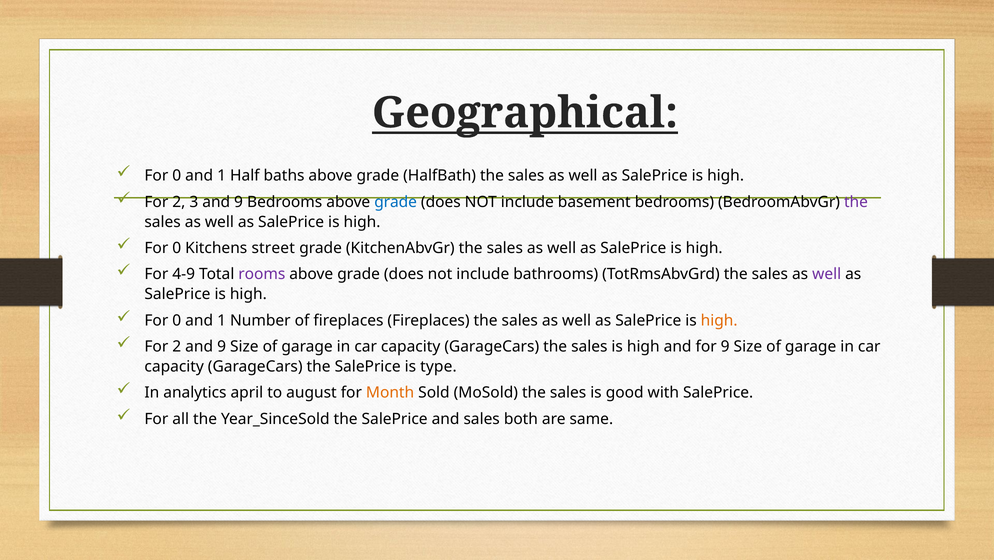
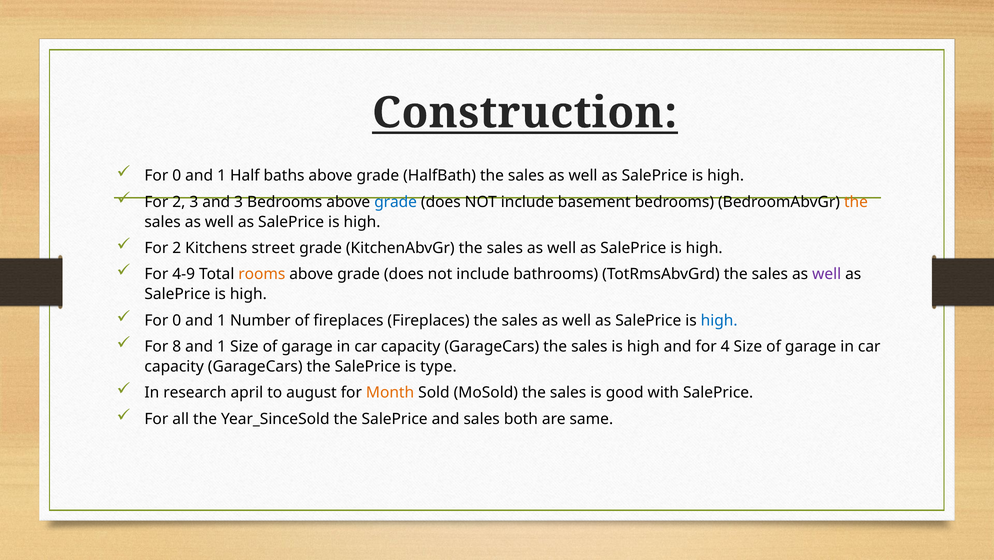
Geographical: Geographical -> Construction
3 and 9: 9 -> 3
the at (856, 202) colour: purple -> orange
0 at (177, 248): 0 -> 2
rooms colour: purple -> orange
high at (719, 320) colour: orange -> blue
2 at (177, 346): 2 -> 8
9 at (222, 346): 9 -> 1
for 9: 9 -> 4
analytics: analytics -> research
